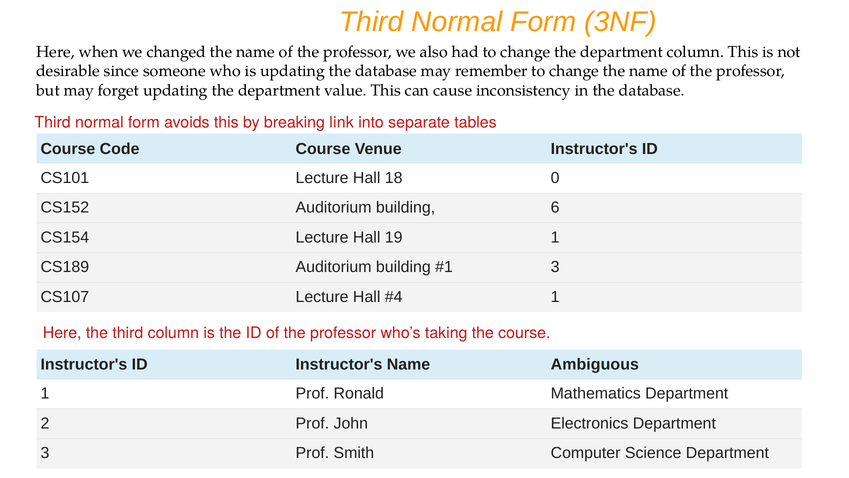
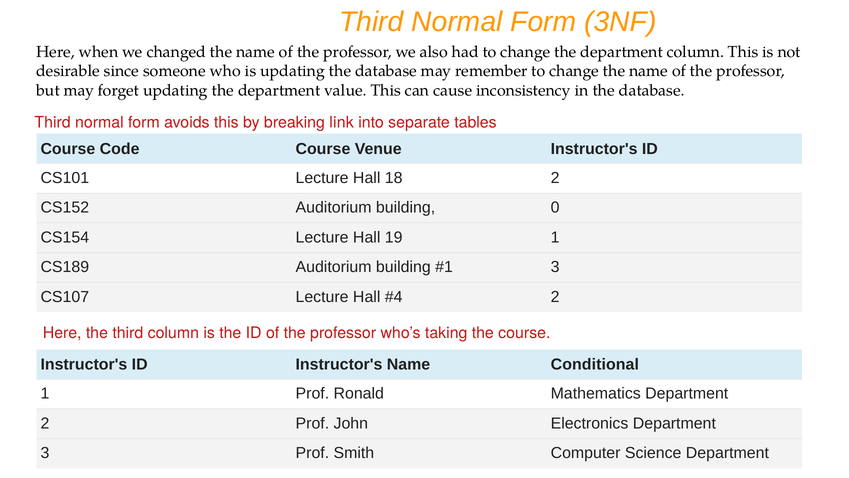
18 0: 0 -> 2
6: 6 -> 0
1 at (555, 296): 1 -> 2
Ambiguous: Ambiguous -> Conditional
